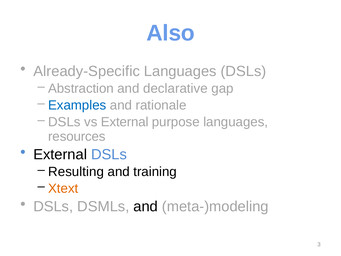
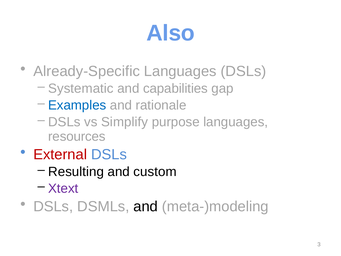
Abstraction: Abstraction -> Systematic
declarative: declarative -> capabilities
vs External: External -> Simplify
External at (60, 154) colour: black -> red
training: training -> custom
Xtext colour: orange -> purple
